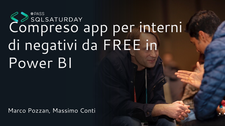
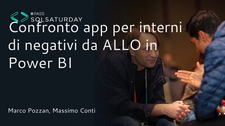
Compreso: Compreso -> Confronto
FREE: FREE -> ALLO
